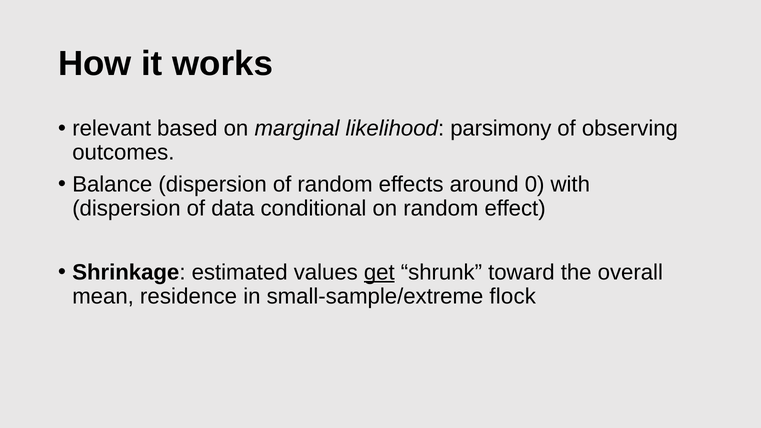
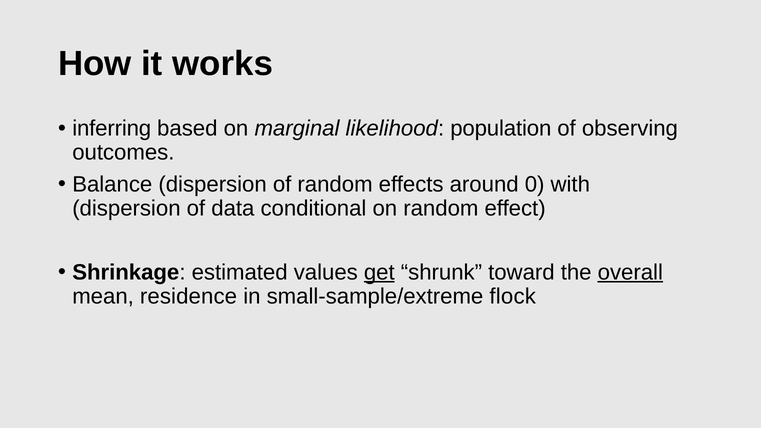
relevant: relevant -> inferring
parsimony: parsimony -> population
overall underline: none -> present
